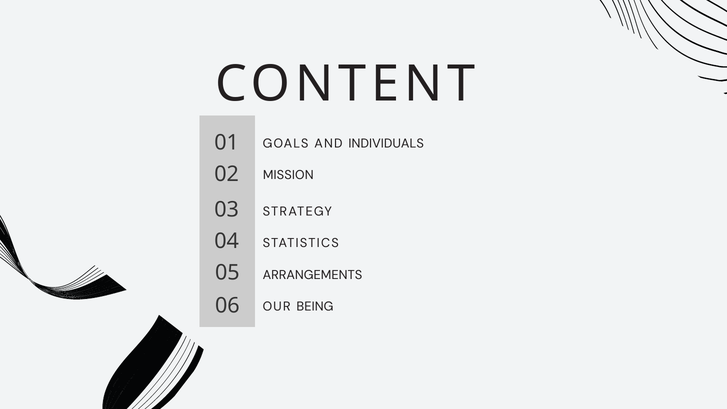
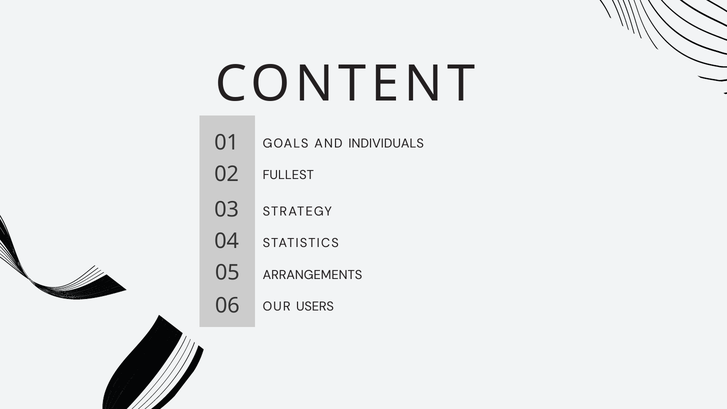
MISSION: MISSION -> FULLEST
BEING: BEING -> USERS
